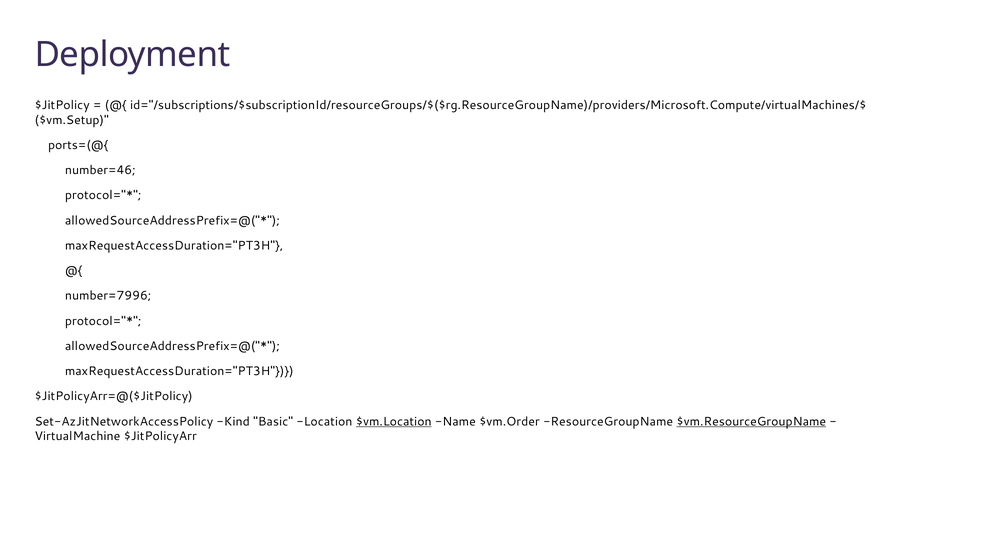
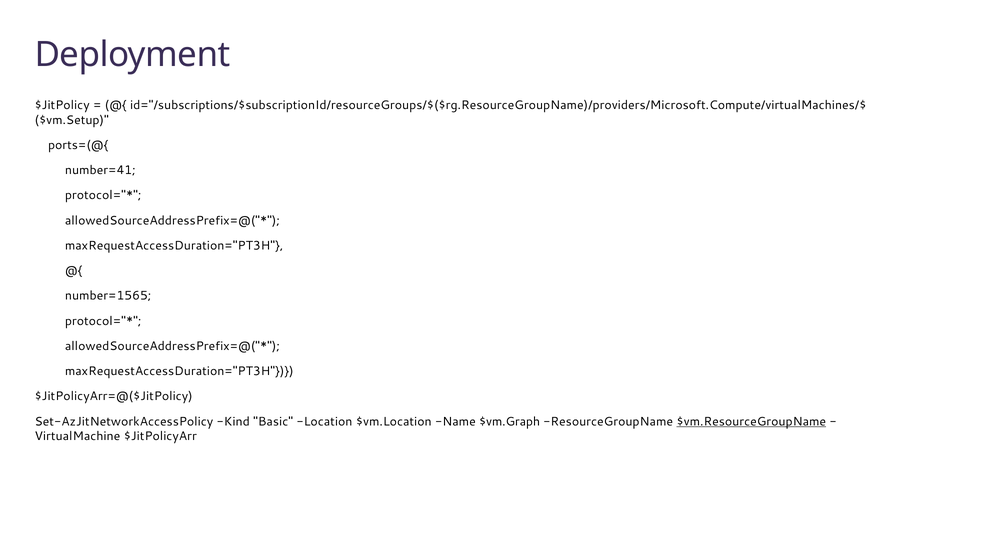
number=46: number=46 -> number=41
number=7996: number=7996 -> number=1565
$vm.Location underline: present -> none
$vm.Order: $vm.Order -> $vm.Graph
